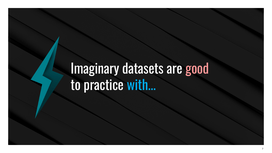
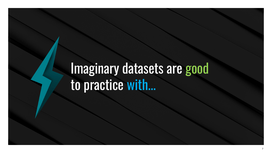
good colour: pink -> light green
